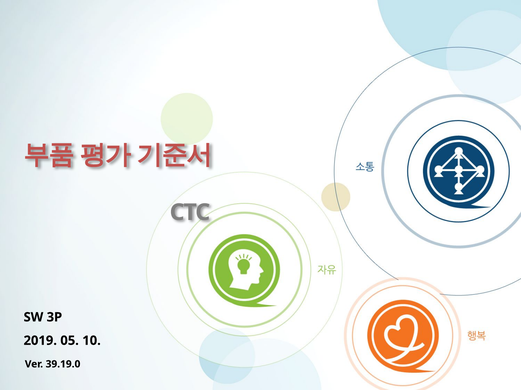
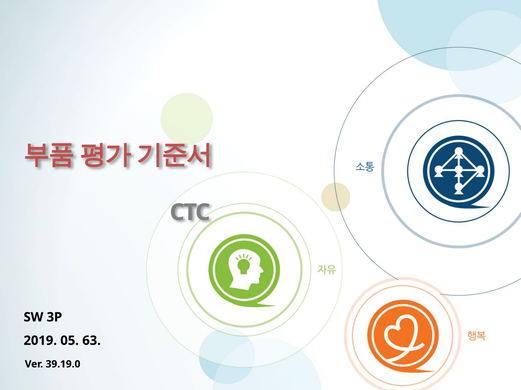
10: 10 -> 63
